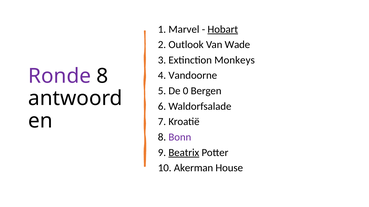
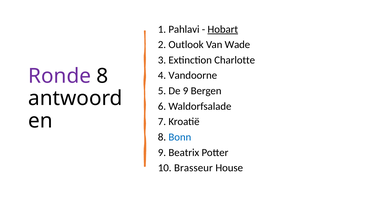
Marvel: Marvel -> Pahlavi
Monkeys: Monkeys -> Charlotte
De 0: 0 -> 9
Bonn colour: purple -> blue
Beatrix underline: present -> none
Akerman: Akerman -> Brasseur
